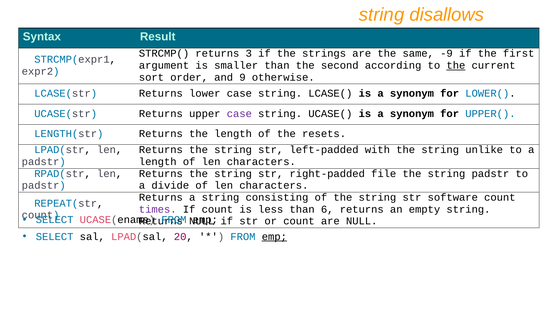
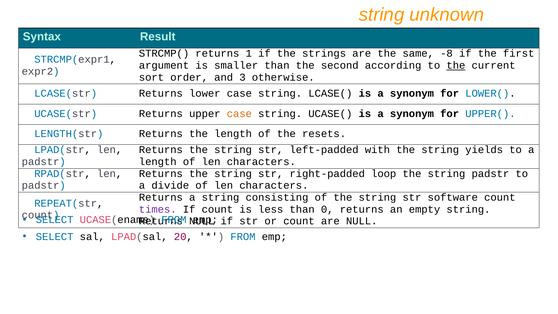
disallows: disallows -> unknown
3: 3 -> 1
-9: -9 -> -8
9: 9 -> 3
case at (239, 114) colour: purple -> orange
unlike: unlike -> yields
file: file -> loop
6: 6 -> 0
emp at (274, 236) underline: present -> none
